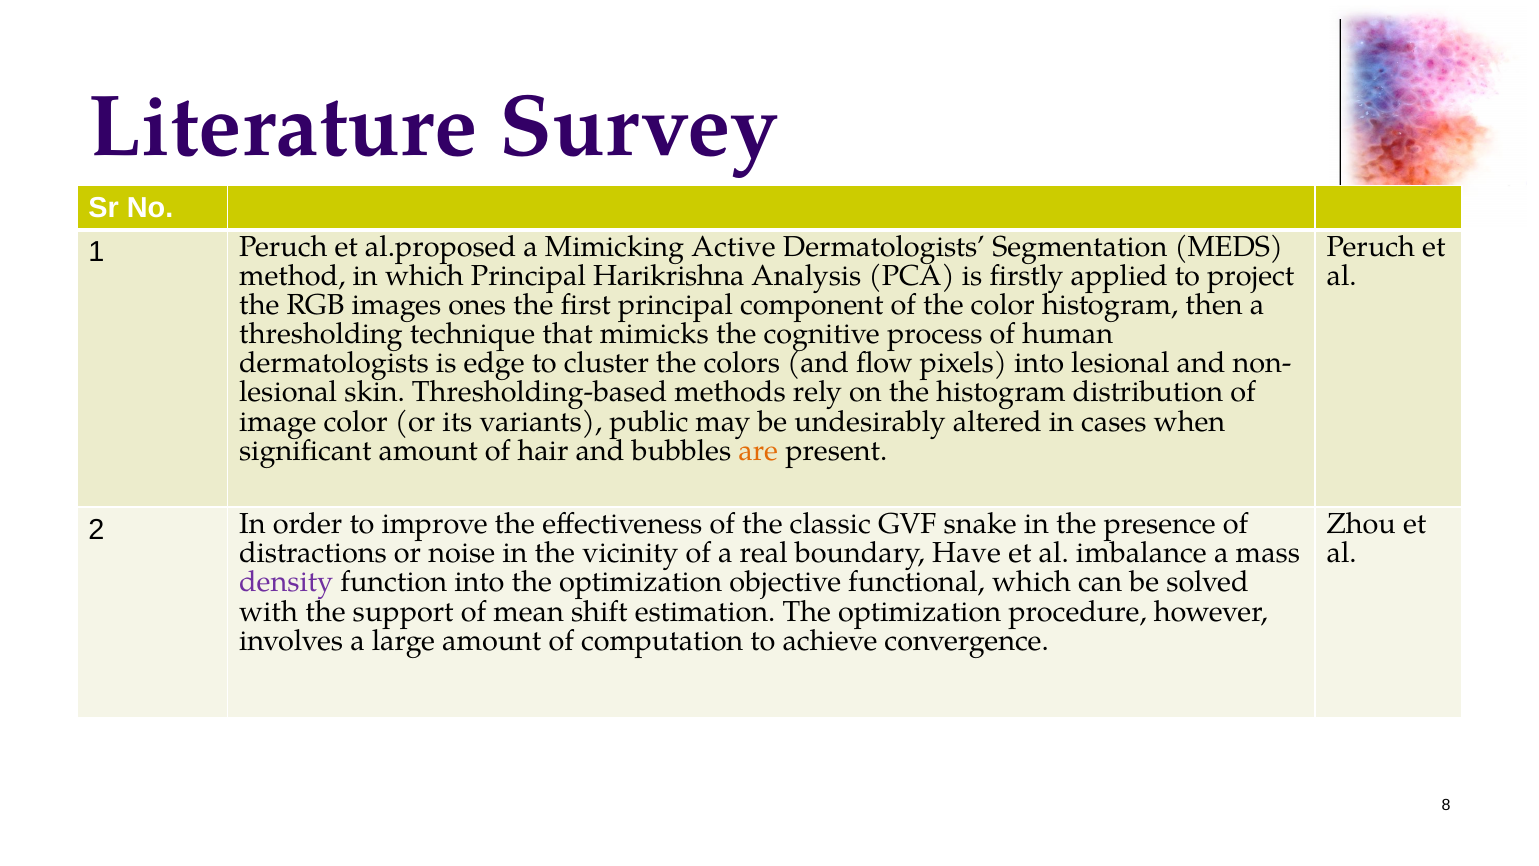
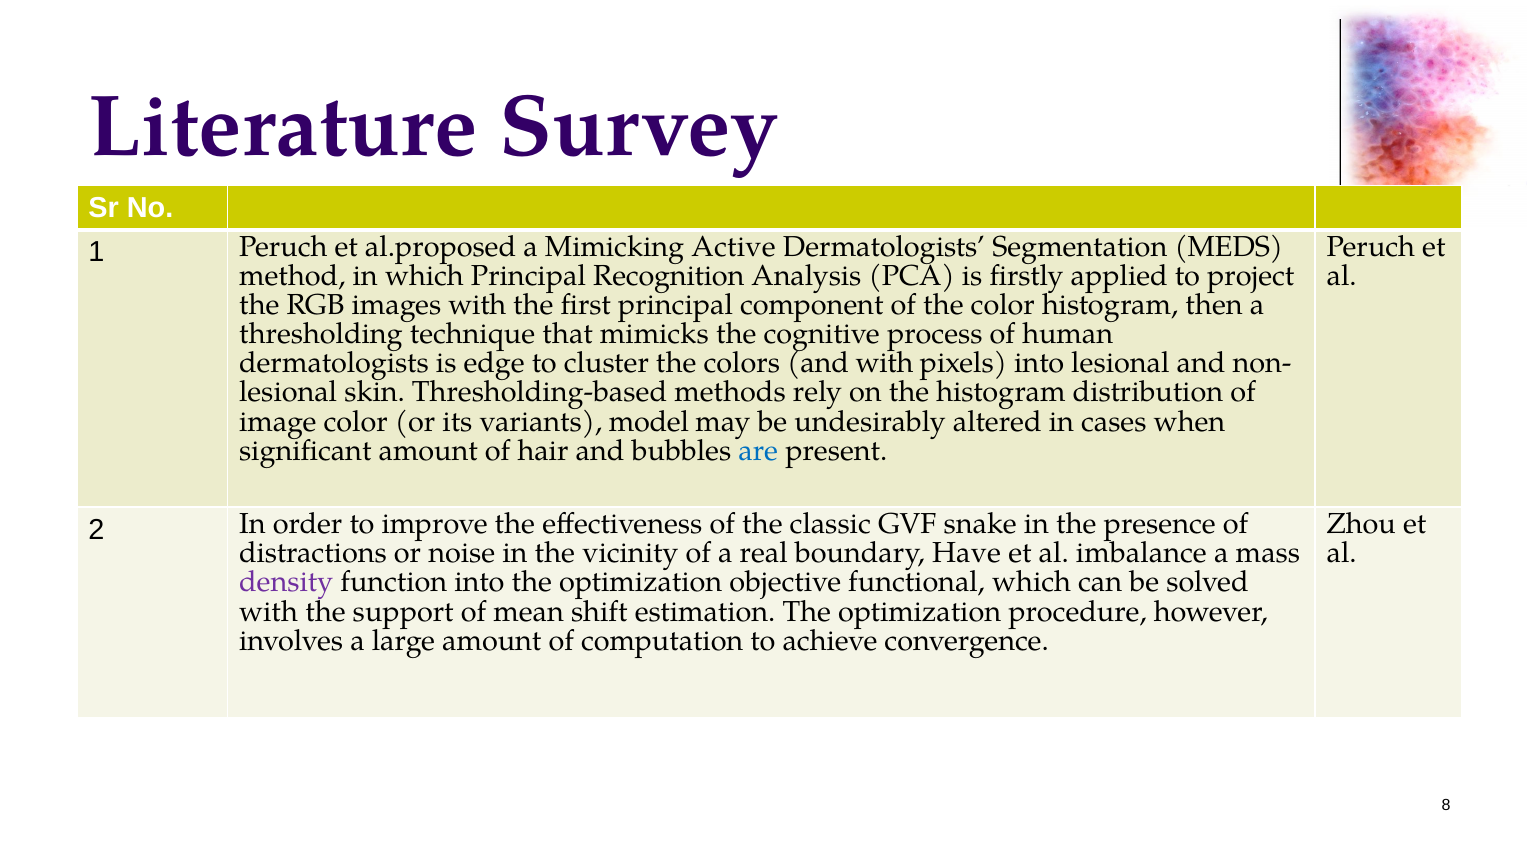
Harikrishna: Harikrishna -> Recognition
images ones: ones -> with
and flow: flow -> with
public: public -> model
are colour: orange -> blue
